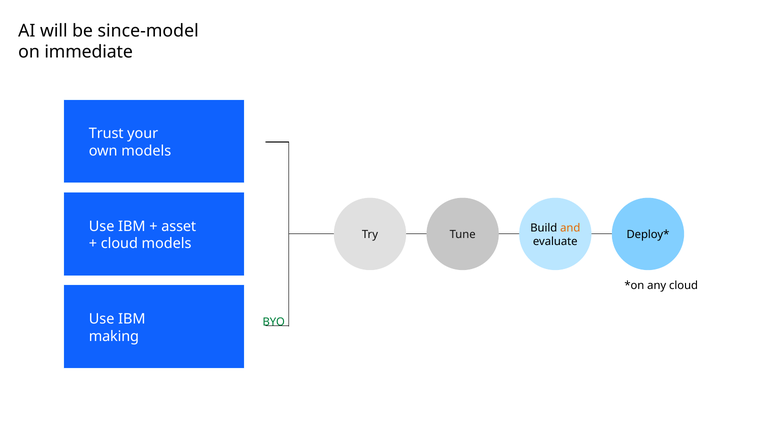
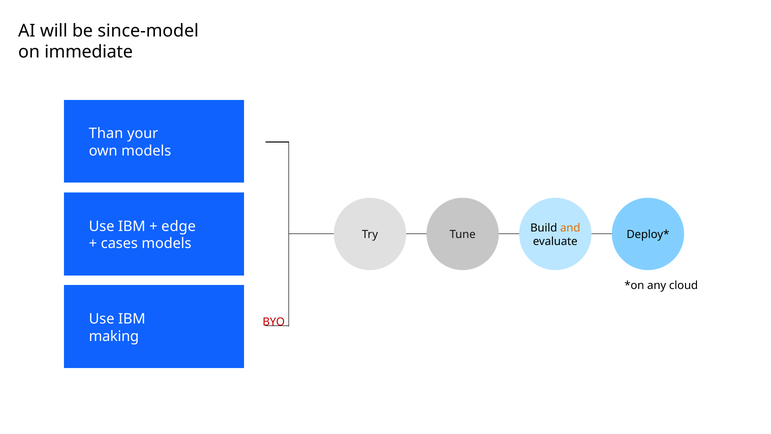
Trust: Trust -> Than
asset: asset -> edge
cloud at (119, 243): cloud -> cases
BYO colour: green -> red
